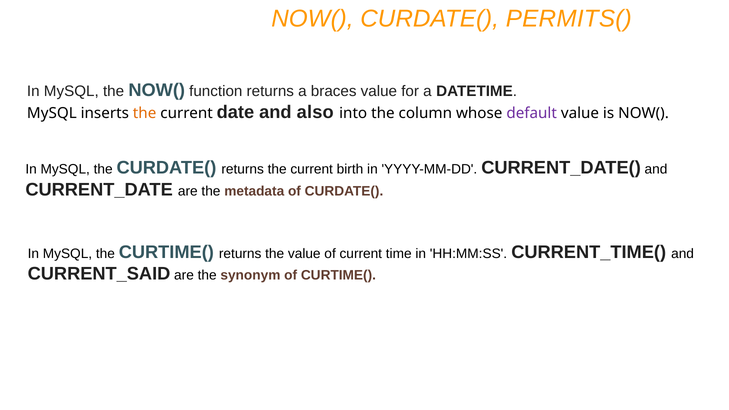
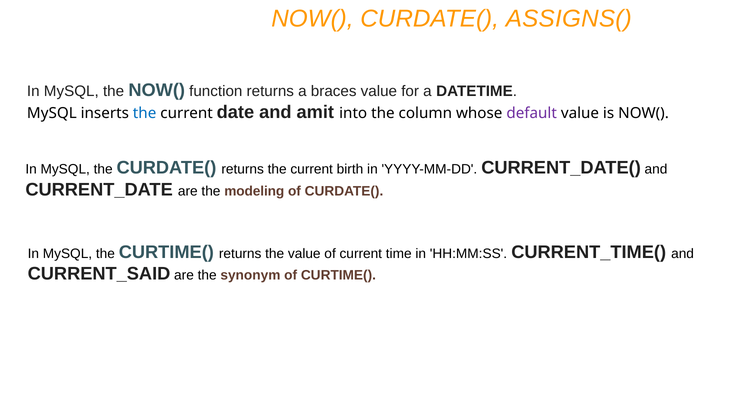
PERMITS(: PERMITS( -> ASSIGNS(
the at (145, 113) colour: orange -> blue
also: also -> amit
metadata: metadata -> modeling
